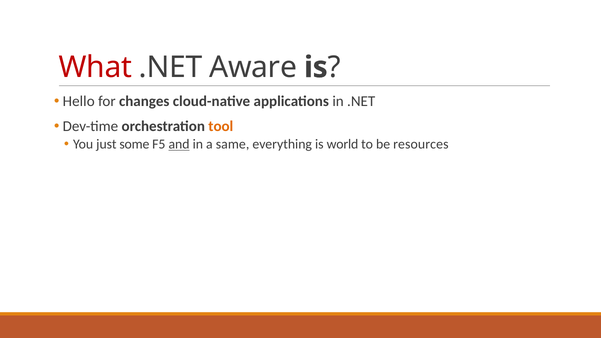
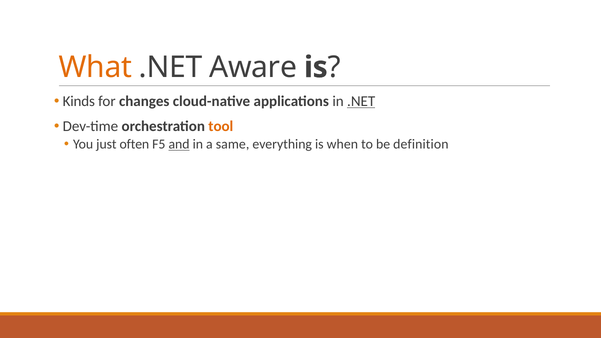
What colour: red -> orange
Hello: Hello -> Kinds
.NET at (361, 101) underline: none -> present
some: some -> often
world: world -> when
resources: resources -> definition
